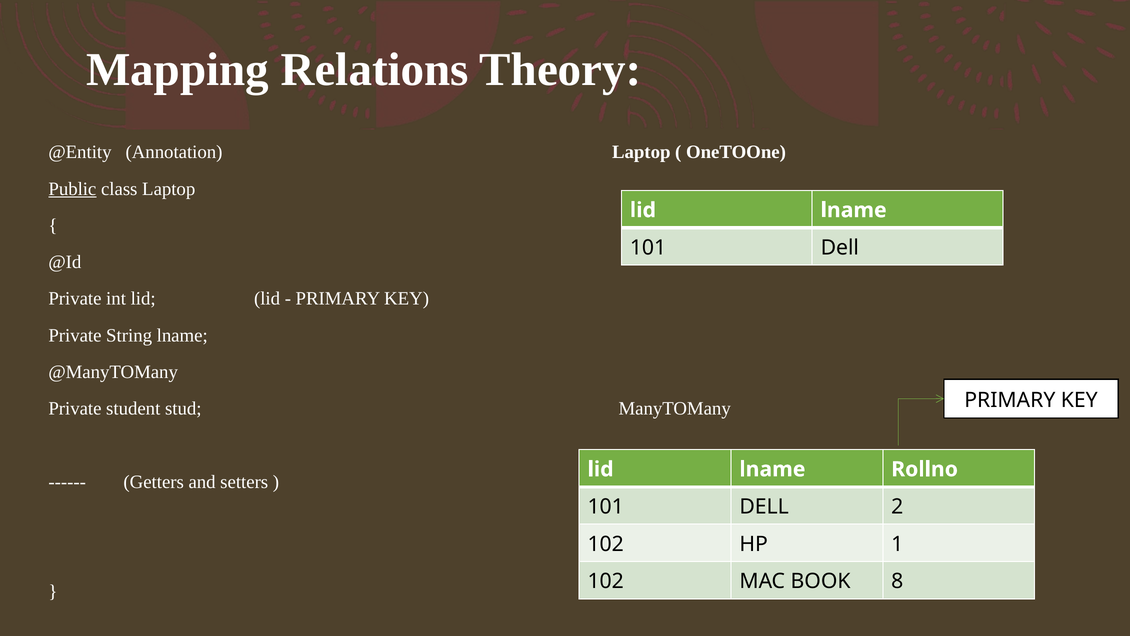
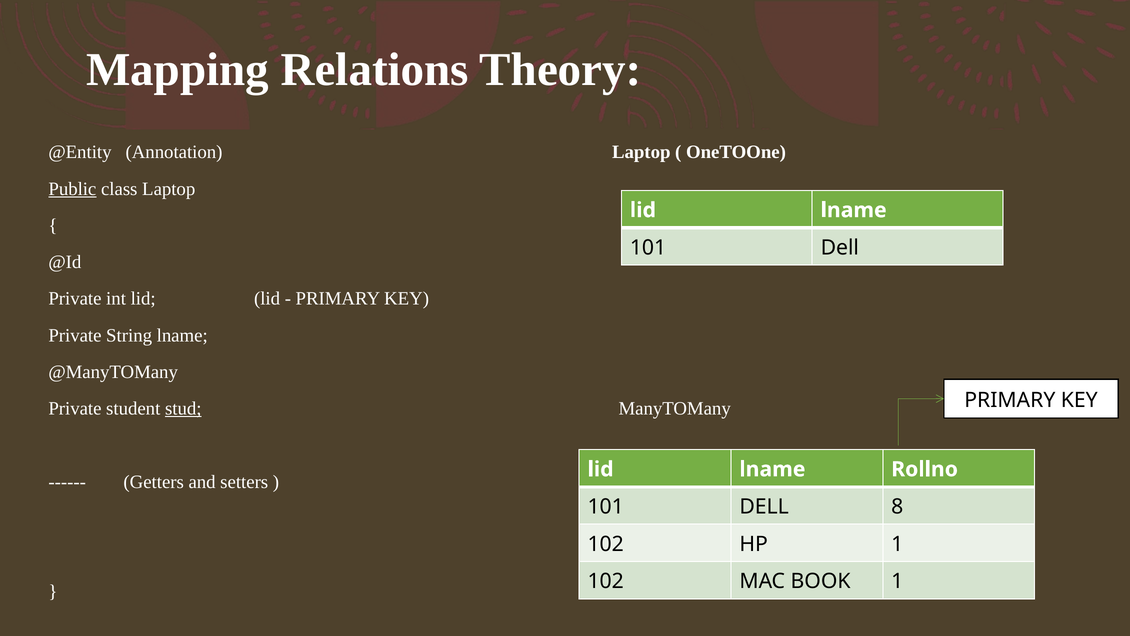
stud underline: none -> present
2: 2 -> 8
BOOK 8: 8 -> 1
